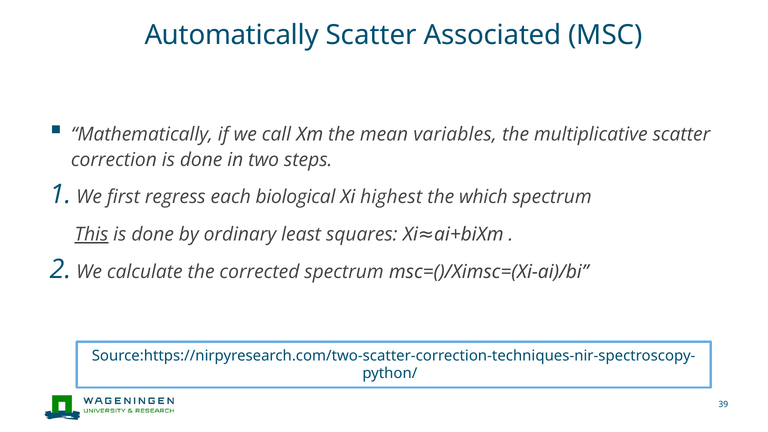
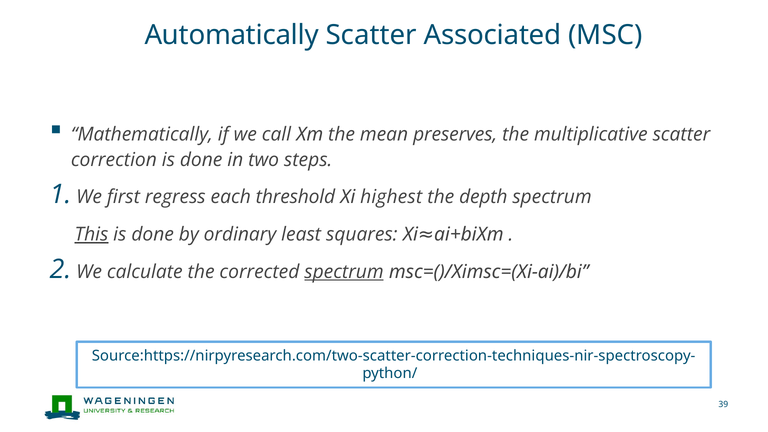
variables: variables -> preserves
biological: biological -> threshold
which: which -> depth
spectrum at (344, 272) underline: none -> present
